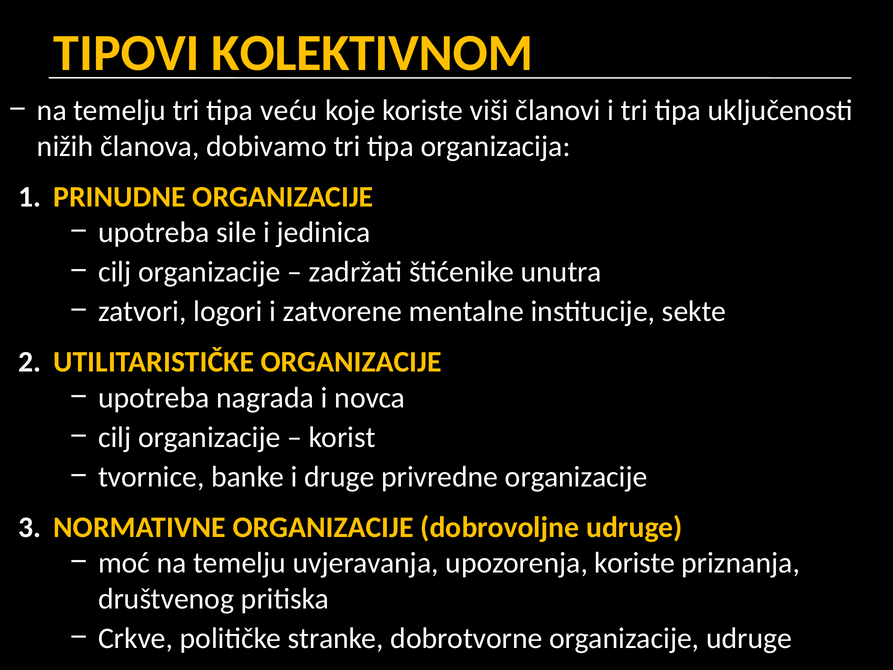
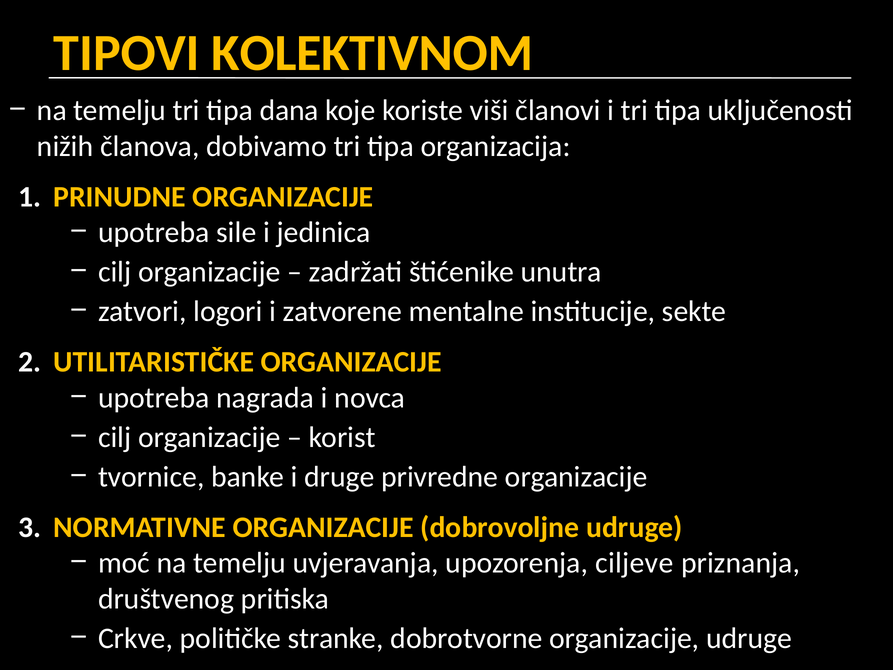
veću: veću -> dana
upozorenja koriste: koriste -> ciljeve
